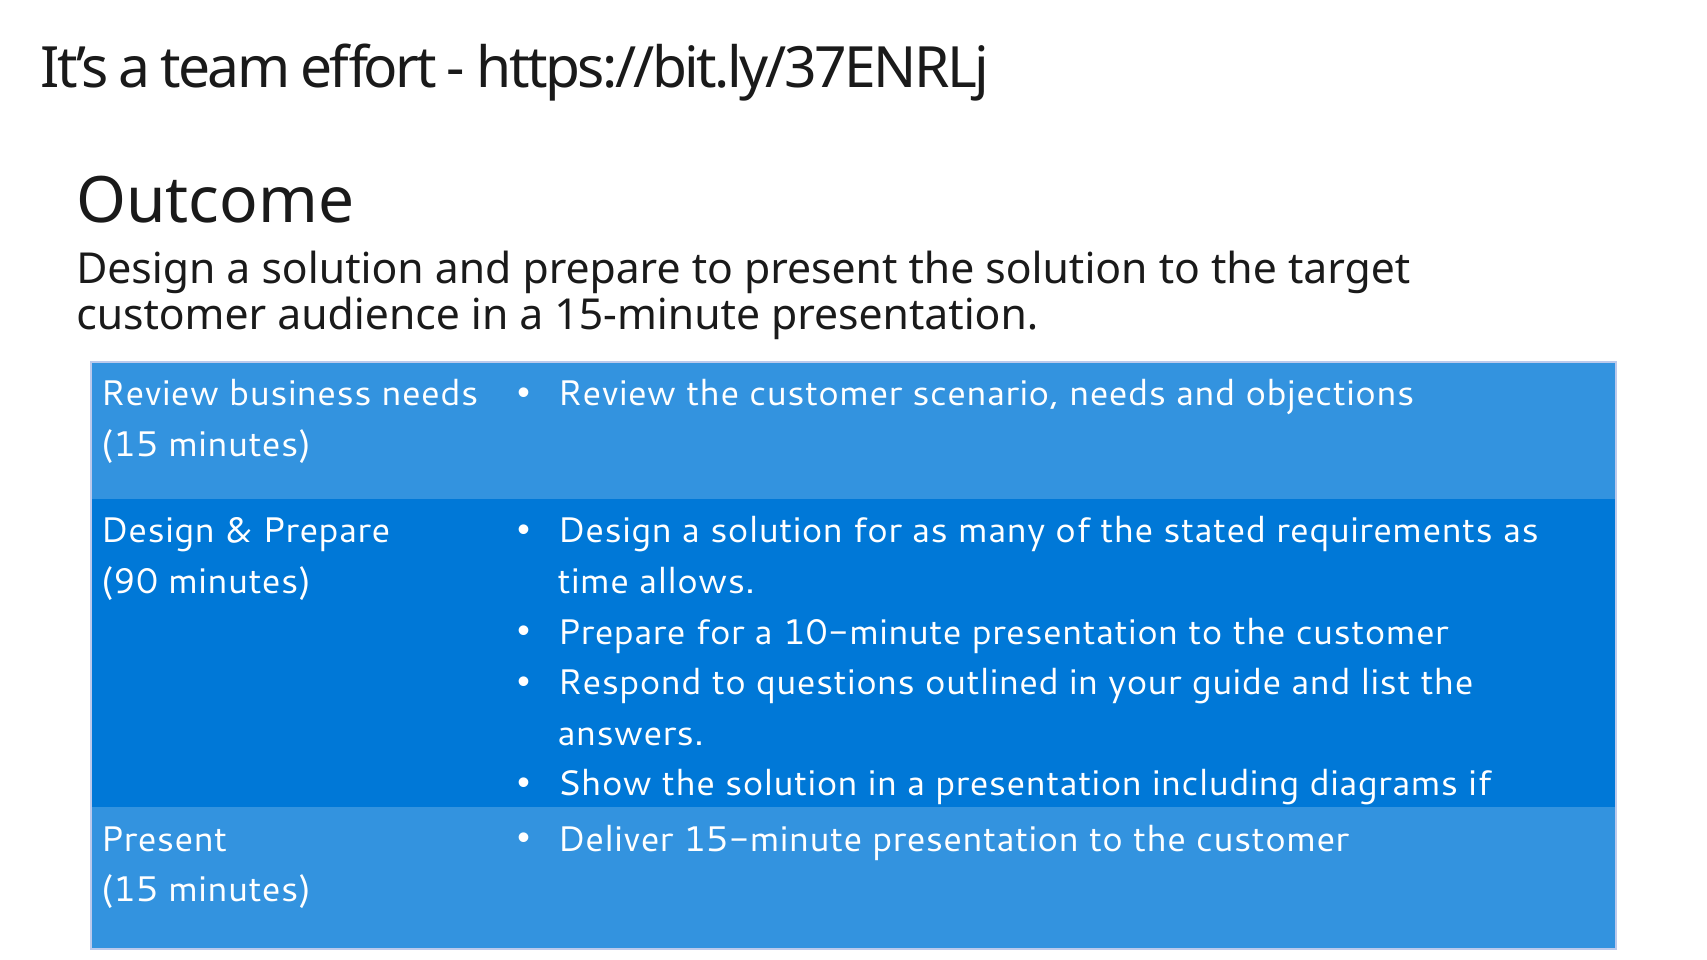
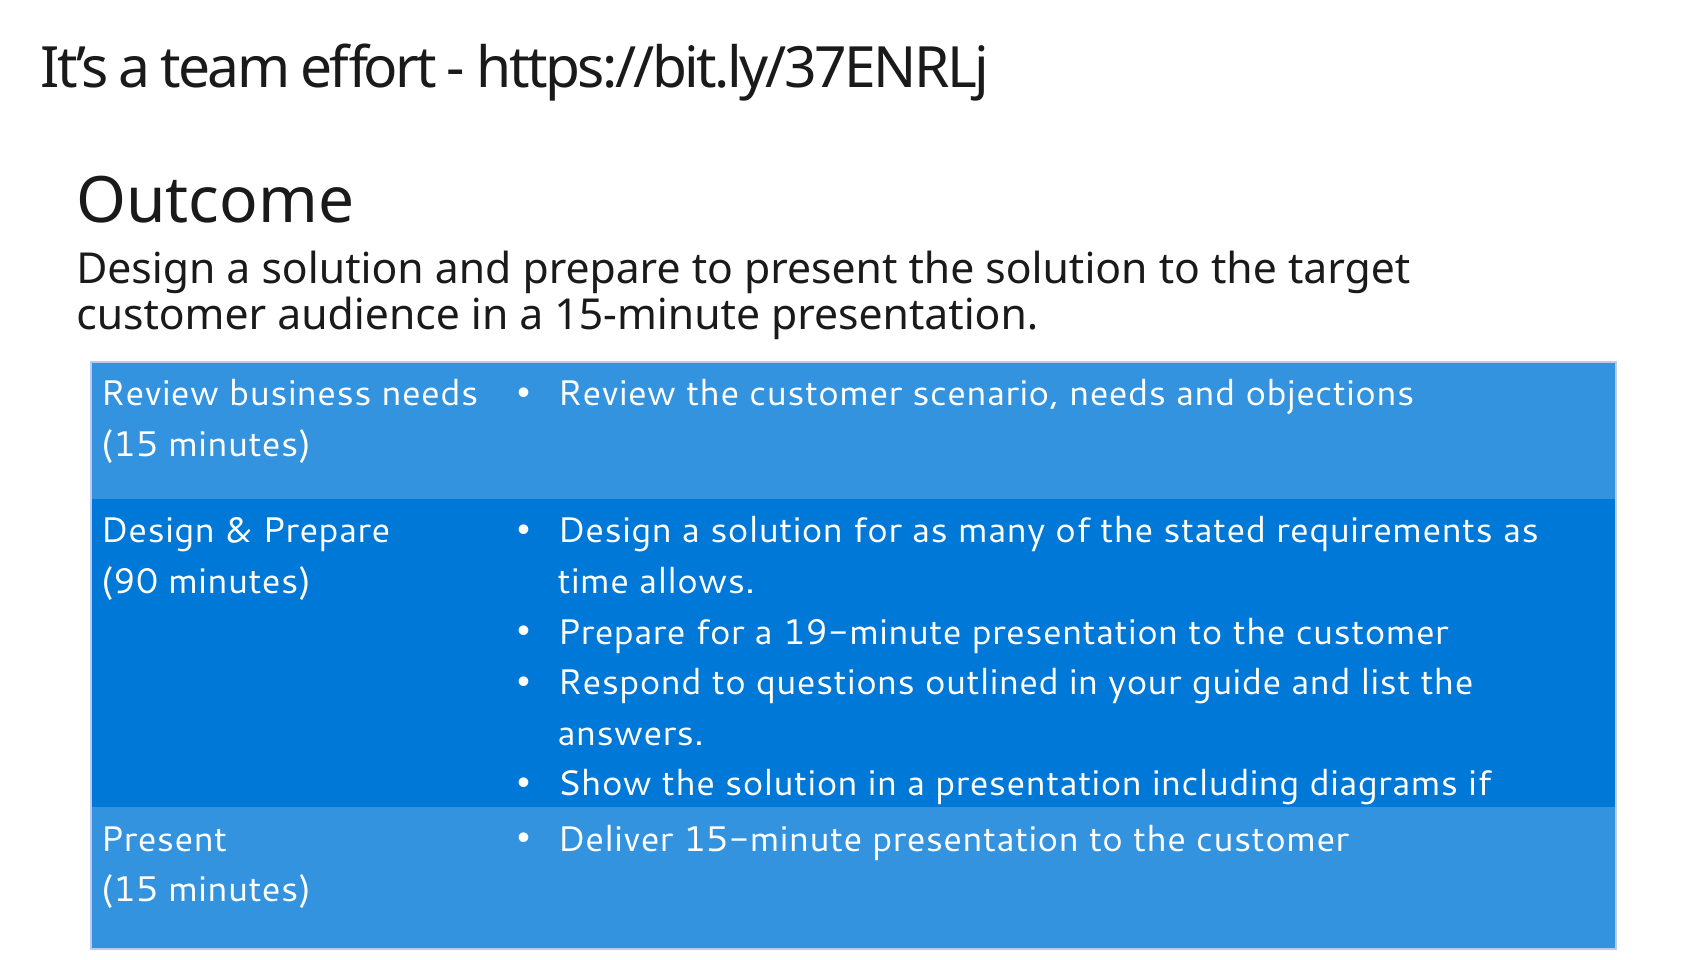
10-minute: 10-minute -> 19-minute
